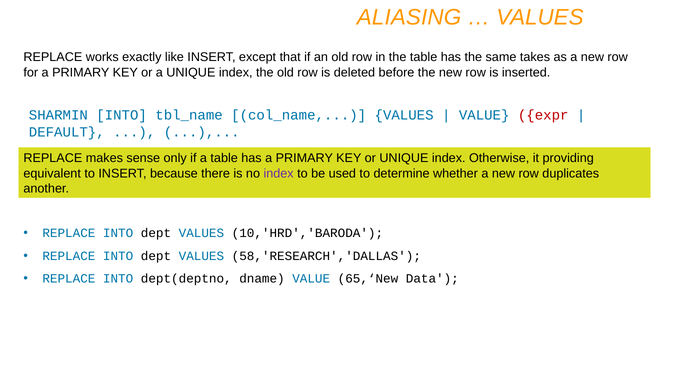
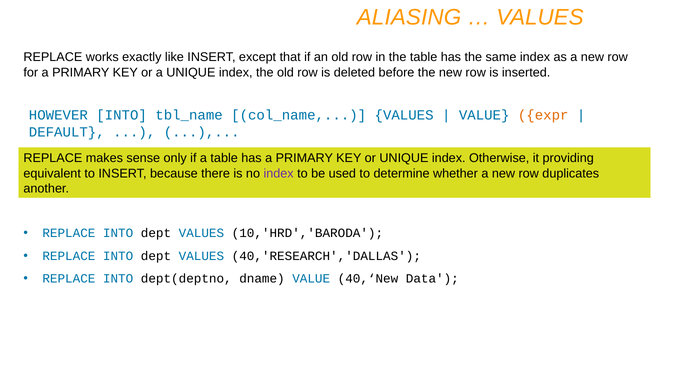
same takes: takes -> index
SHARMIN: SHARMIN -> HOWEVER
expr colour: red -> orange
58,'RESEARCH','DALLAS: 58,'RESEARCH','DALLAS -> 40,'RESEARCH','DALLAS
65,‘New: 65,‘New -> 40,‘New
